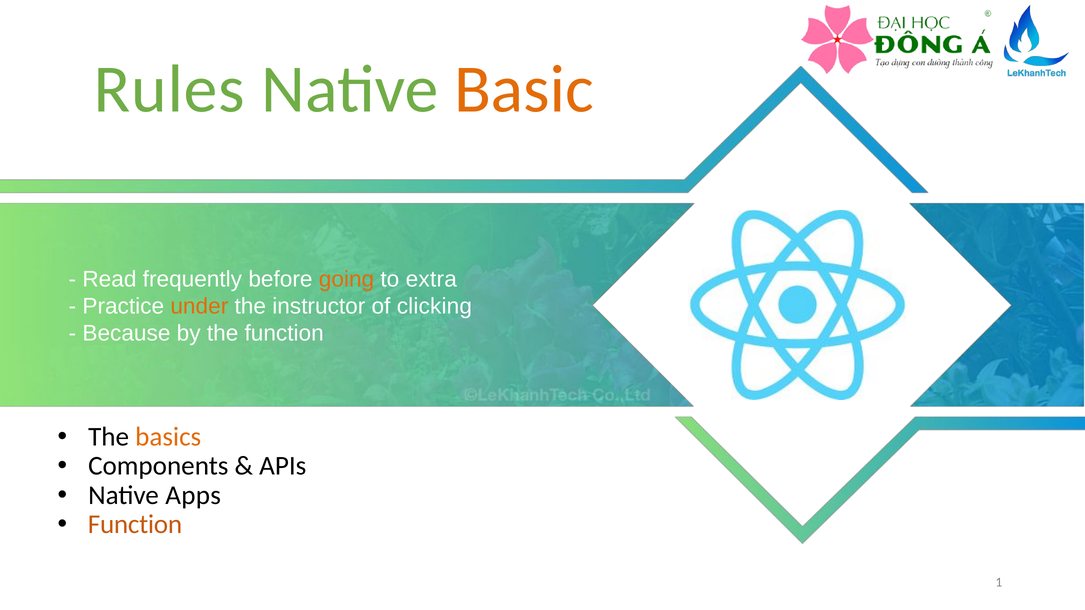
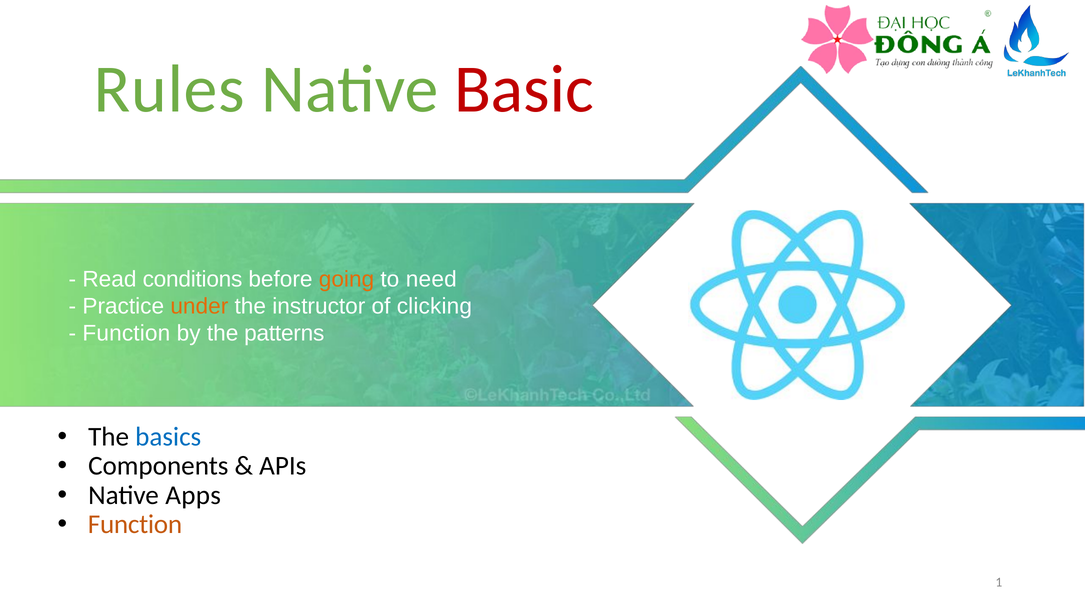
Basic colour: orange -> red
frequently: frequently -> conditions
extra: extra -> need
Because at (126, 334): Because -> Function
the function: function -> patterns
basics colour: orange -> blue
